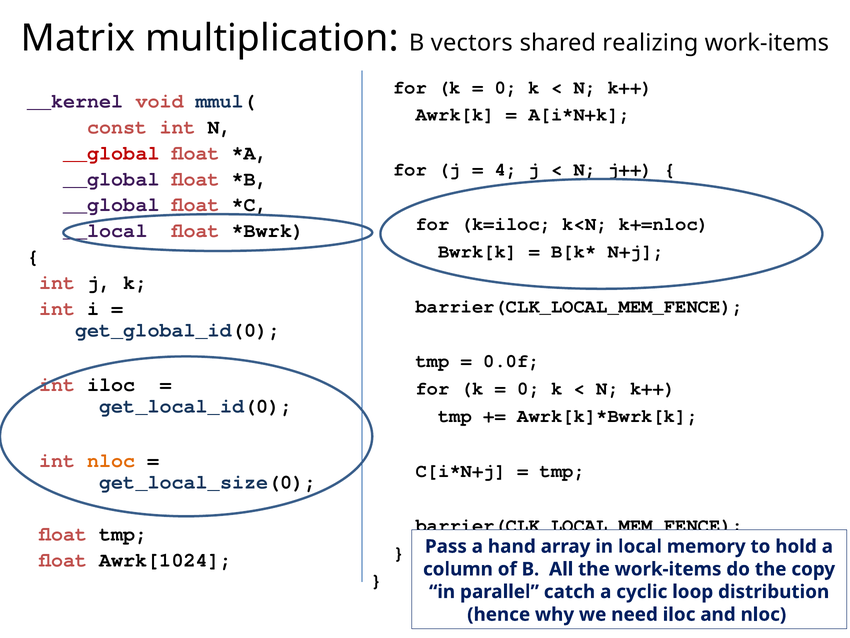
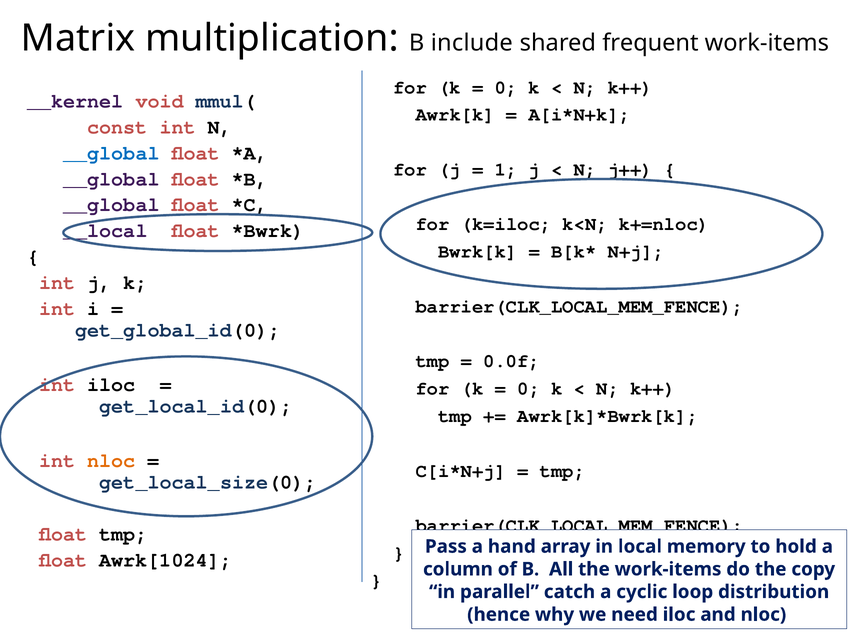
vectors: vectors -> include
realizing: realizing -> frequent
__global at (111, 153) colour: red -> blue
4: 4 -> 1
